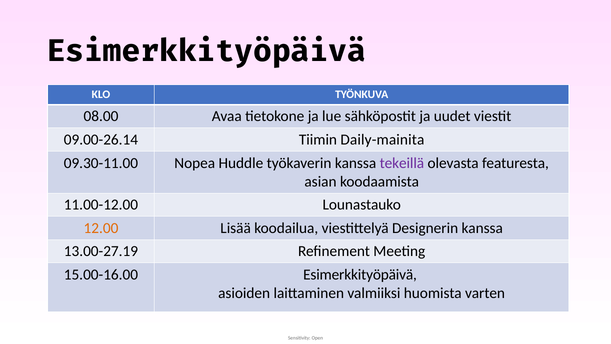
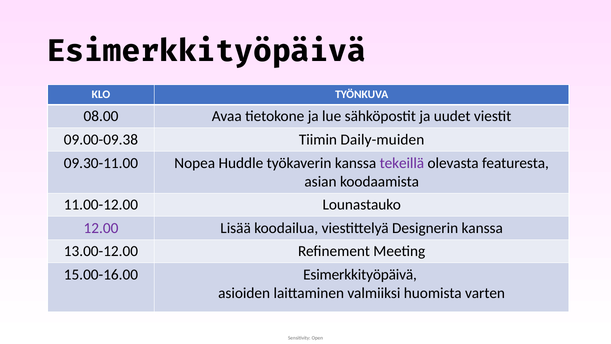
09.00-26.14: 09.00-26.14 -> 09.00-09.38
Daily-mainita: Daily-mainita -> Daily-muiden
12.00 colour: orange -> purple
13.00-27.19: 13.00-27.19 -> 13.00-12.00
